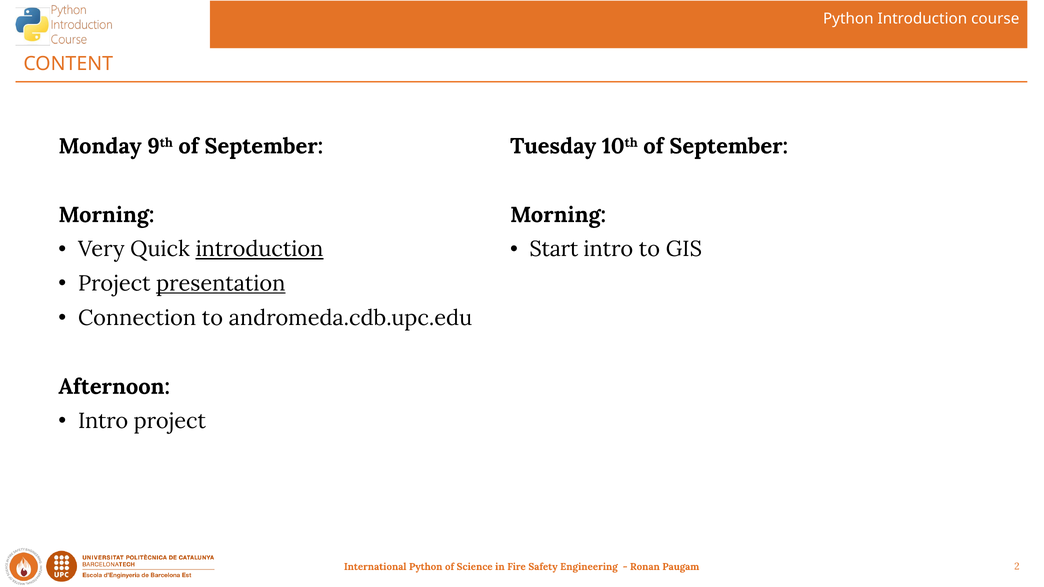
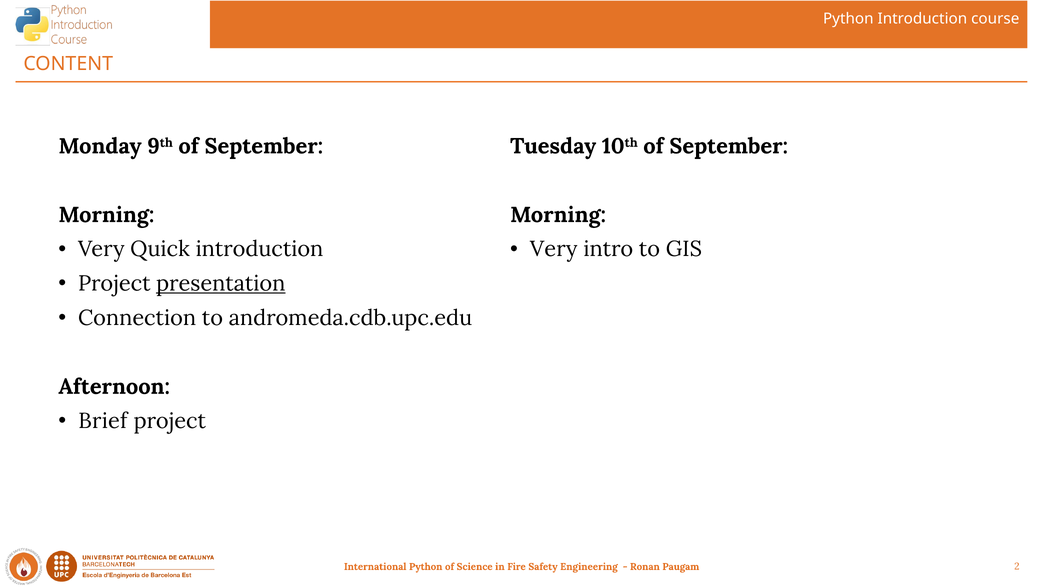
introduction at (259, 249) underline: present -> none
Start at (554, 249): Start -> Very
Intro at (103, 421): Intro -> Brief
